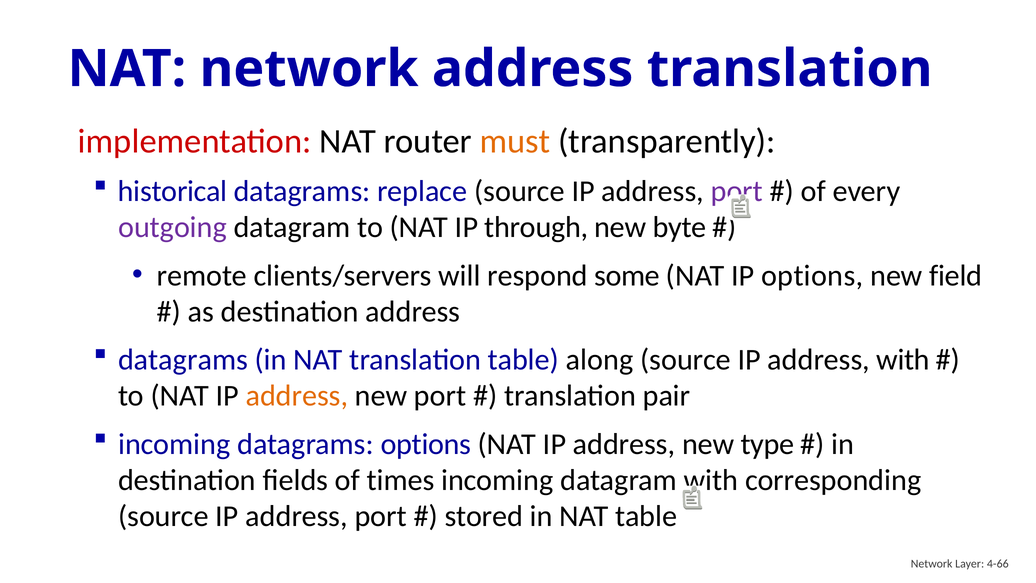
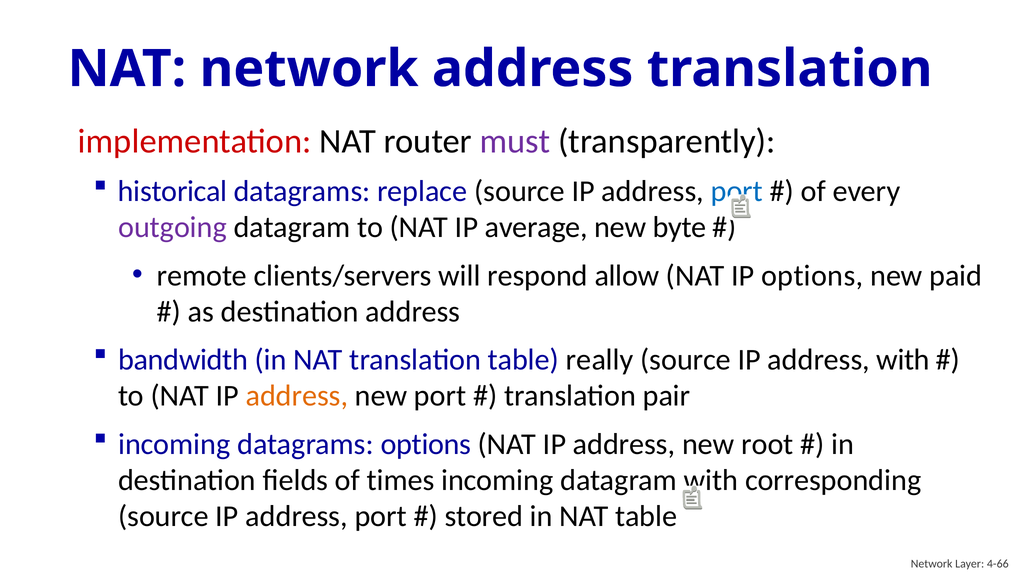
must colour: orange -> purple
port at (737, 191) colour: purple -> blue
through: through -> average
some: some -> allow
field: field -> paid
datagrams at (183, 360): datagrams -> bandwidth
along: along -> really
type: type -> root
